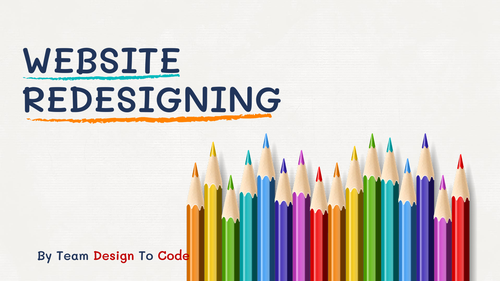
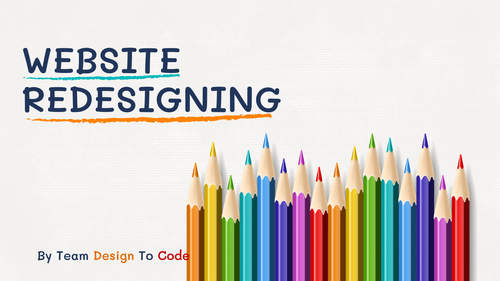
Design colour: red -> orange
